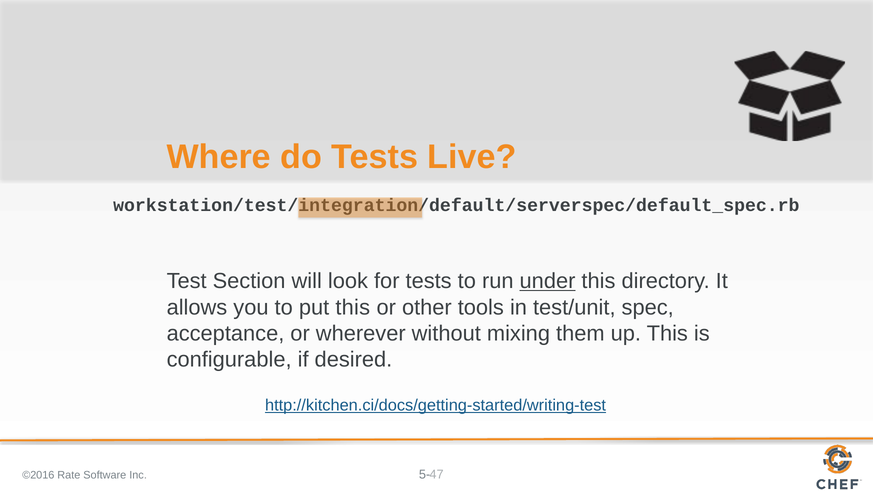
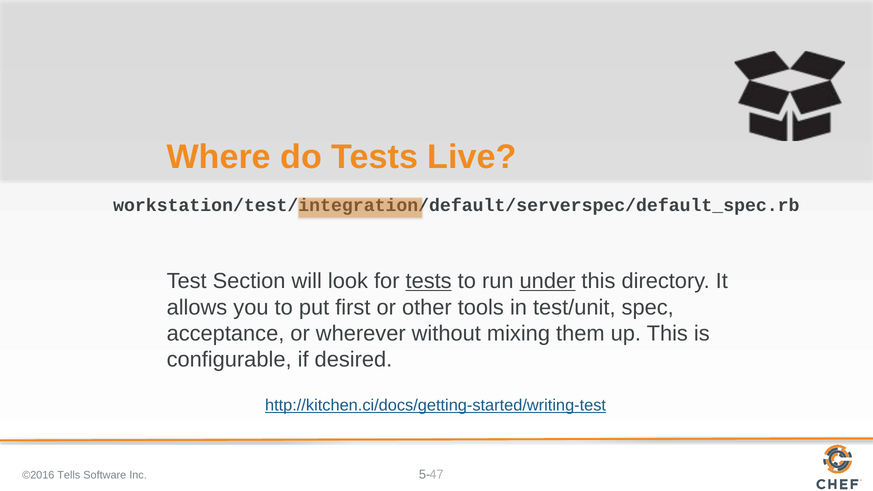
tests at (429, 281) underline: none -> present
put this: this -> first
Rate: Rate -> Tells
